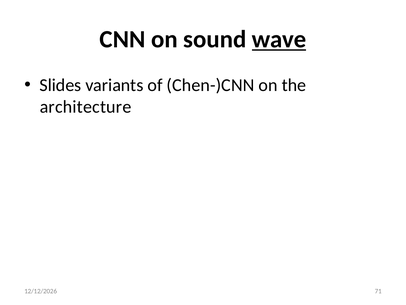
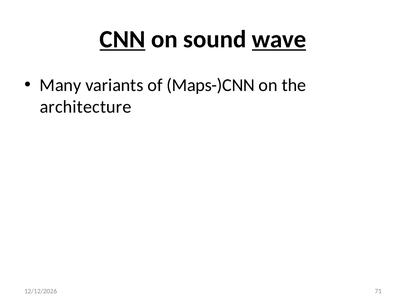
CNN underline: none -> present
Slides: Slides -> Many
Chen-)CNN: Chen-)CNN -> Maps-)CNN
